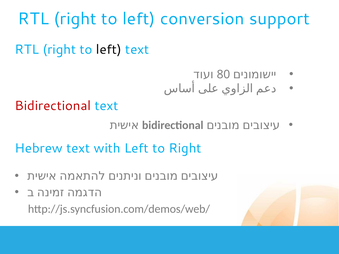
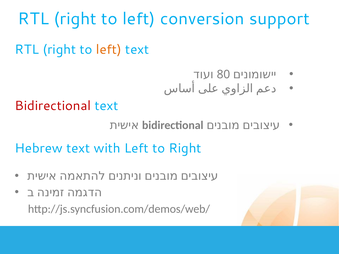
left at (109, 49) colour: black -> orange
